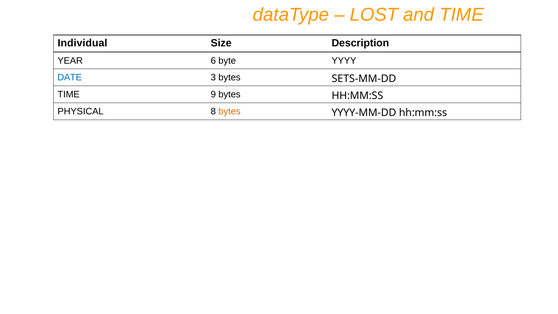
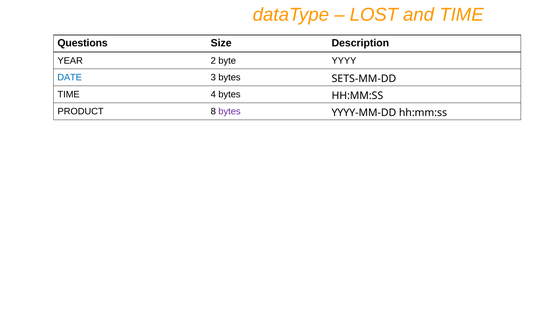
Individual: Individual -> Questions
6: 6 -> 2
9: 9 -> 4
PHYSICAL: PHYSICAL -> PRODUCT
bytes at (229, 111) colour: orange -> purple
